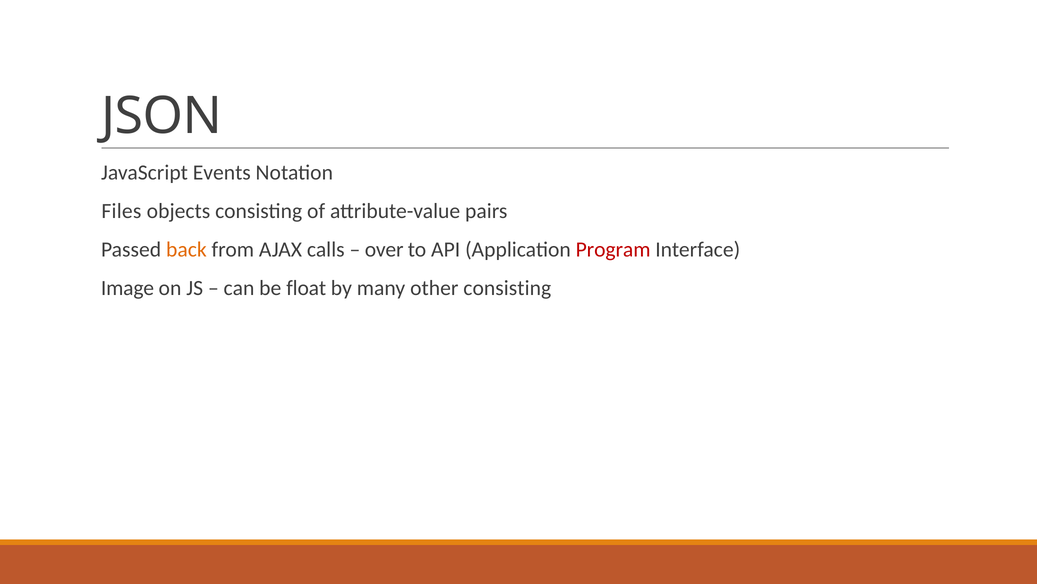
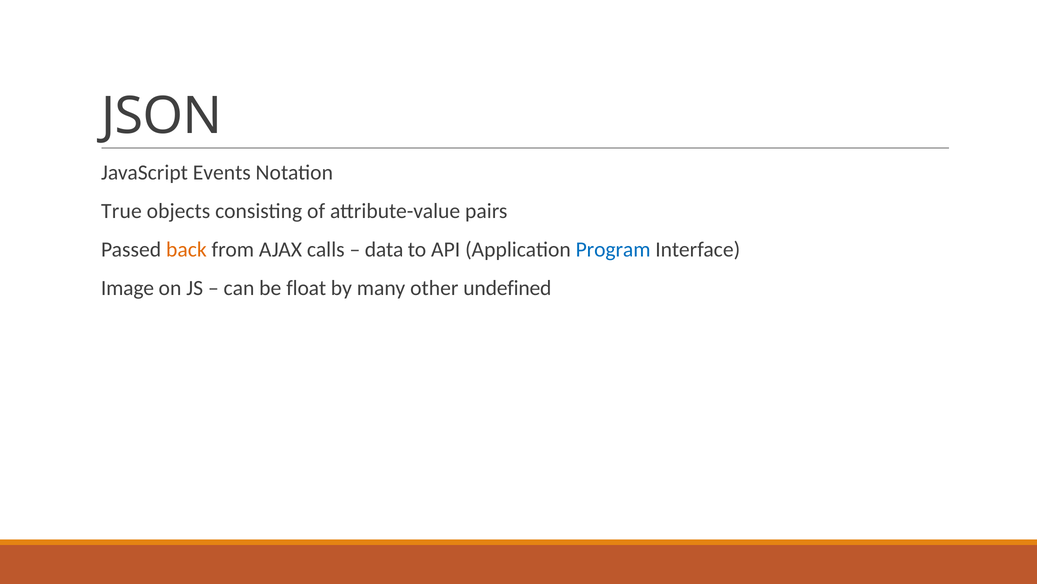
Files: Files -> True
over: over -> data
Program colour: red -> blue
other consisting: consisting -> undefined
